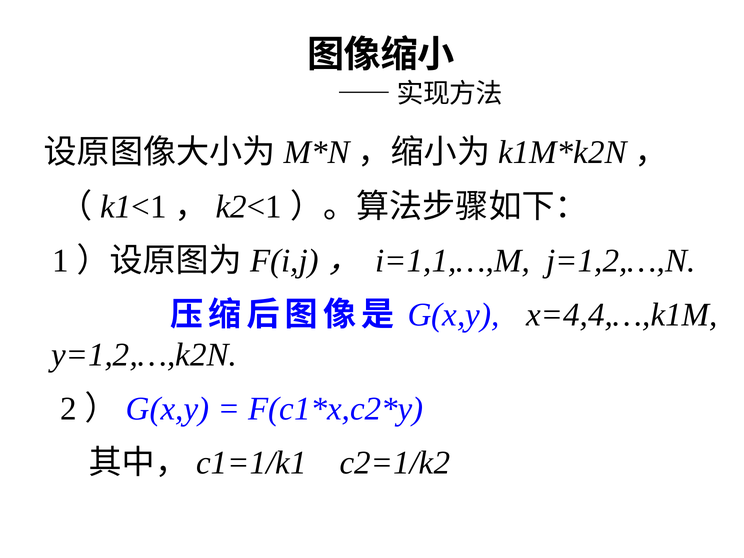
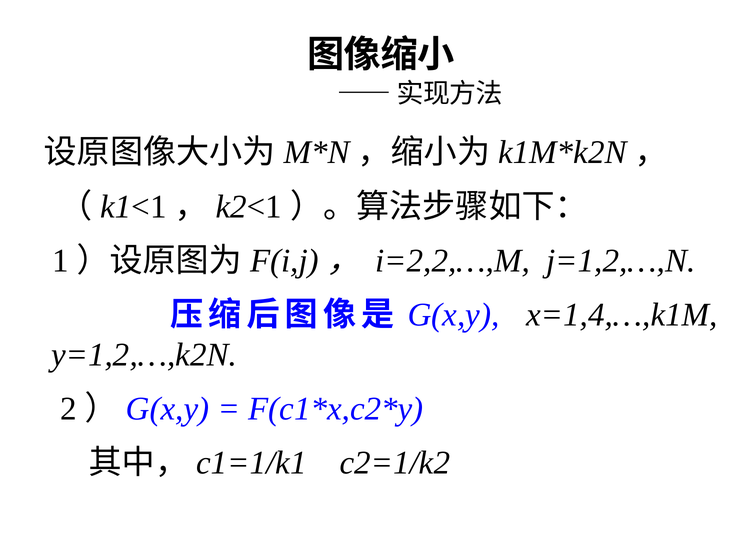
i=1,1,…,M: i=1,1,…,M -> i=2,2,…,M
x=4,4,…,k1M: x=4,4,…,k1M -> x=1,4,…,k1M
